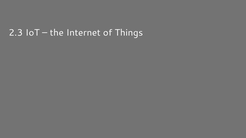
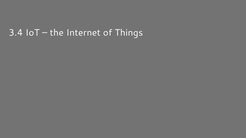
2.3: 2.3 -> 3.4
